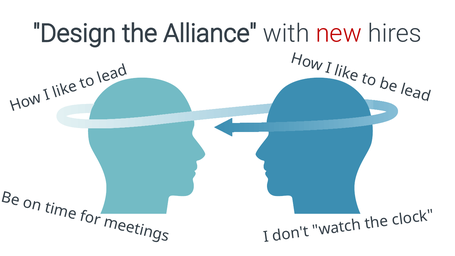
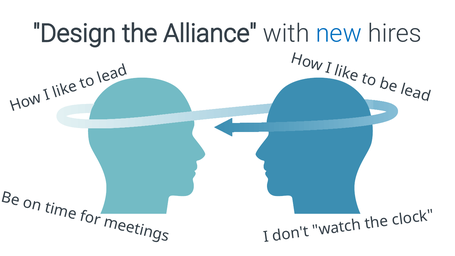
new colour: red -> blue
